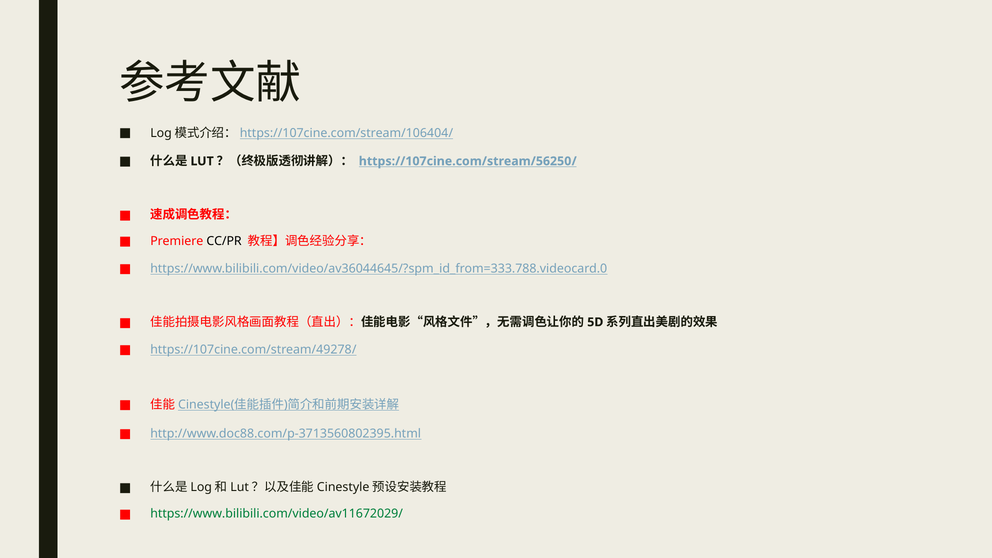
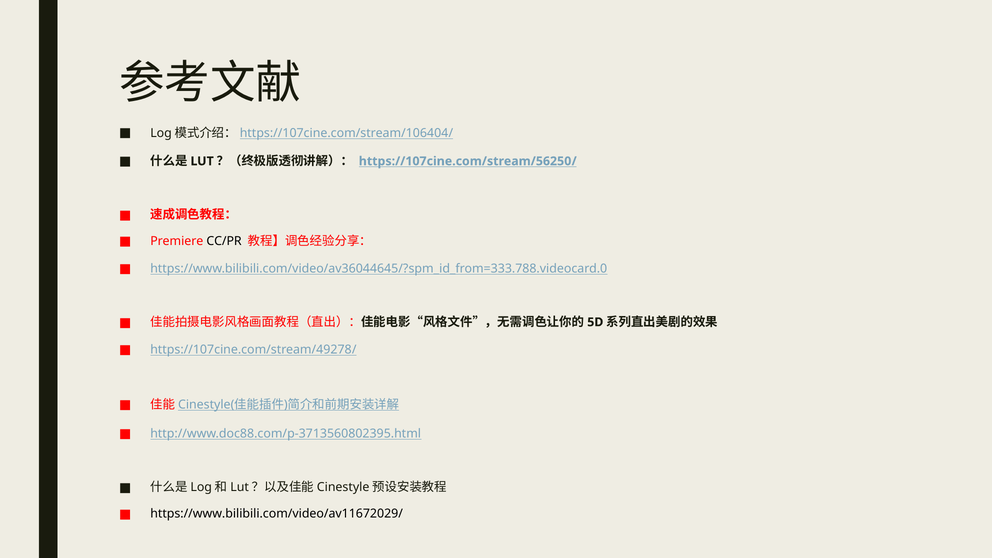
https://www.bilibili.com/video/av11672029/ colour: green -> black
